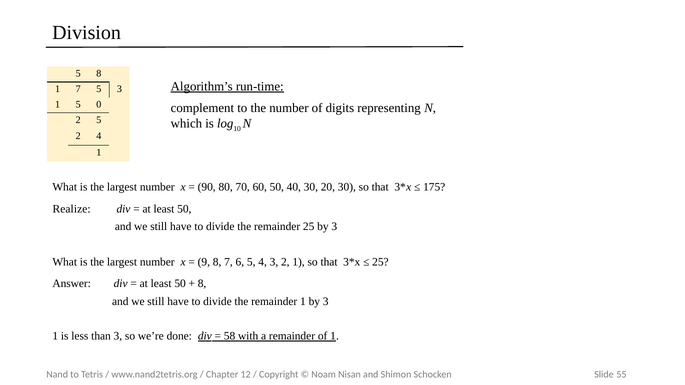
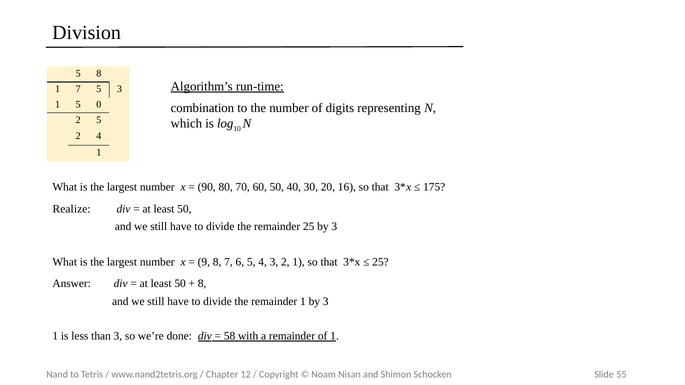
complement: complement -> combination
20 30: 30 -> 16
